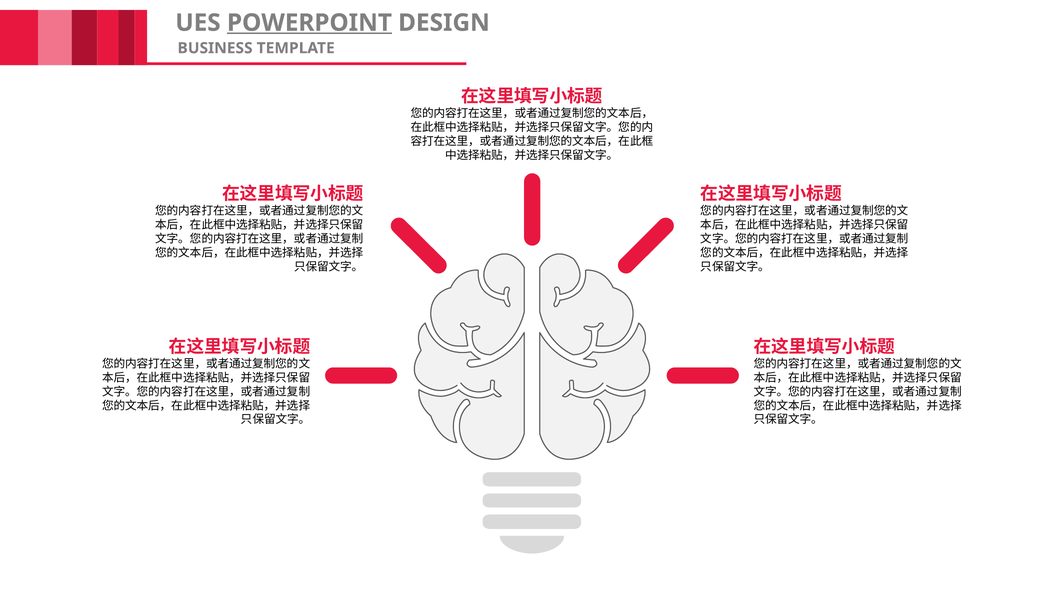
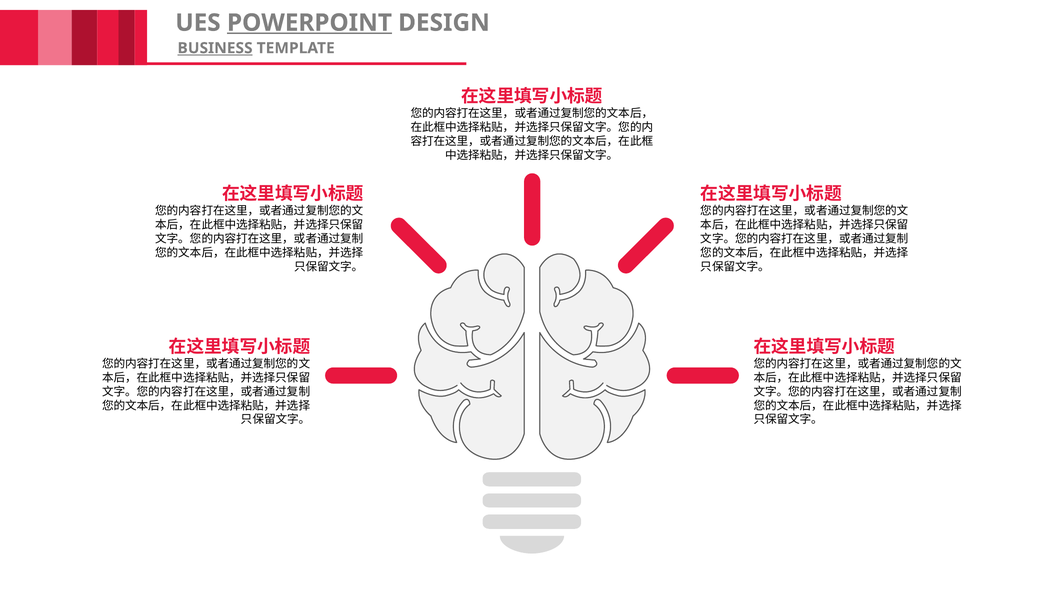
BUSINESS underline: none -> present
